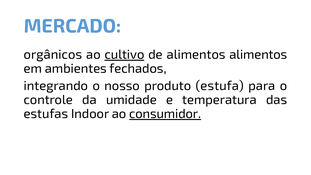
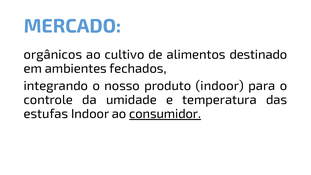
cultivo underline: present -> none
alimentos alimentos: alimentos -> destinado
produto estufa: estufa -> indoor
